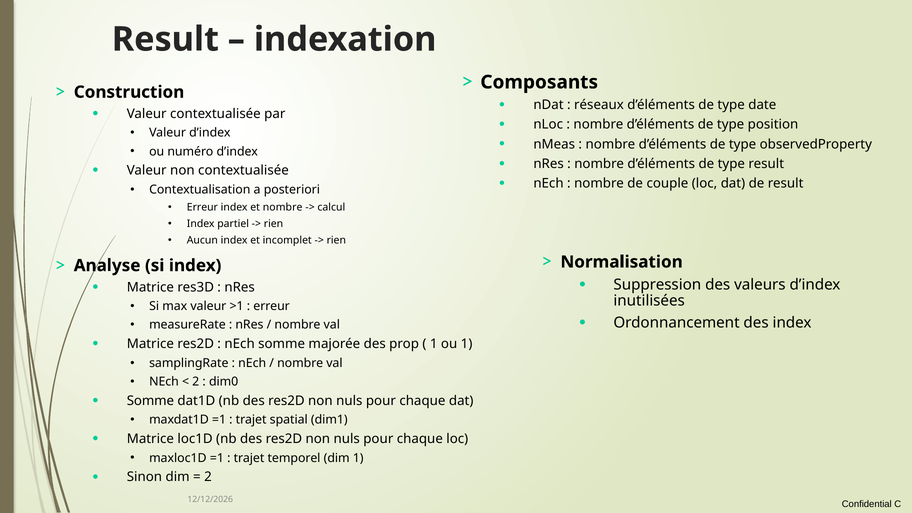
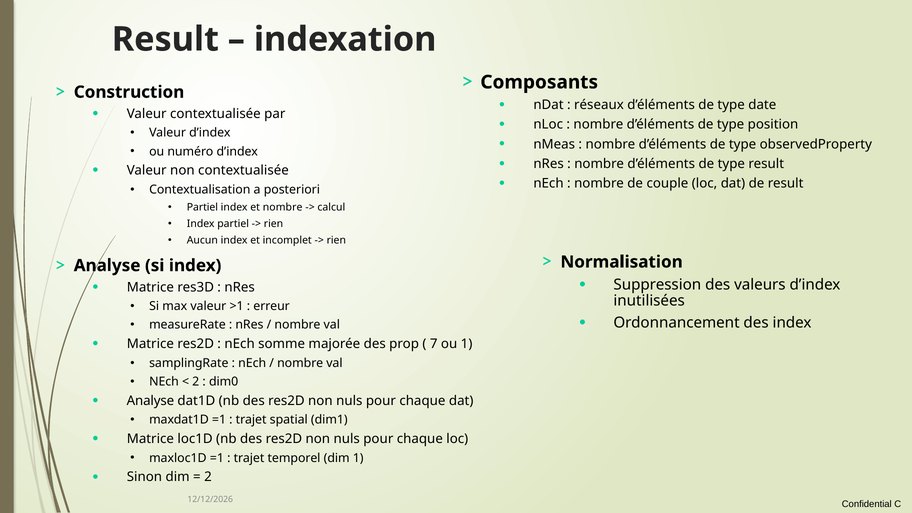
Erreur at (202, 207): Erreur -> Partiel
1 at (434, 344): 1 -> 7
Somme at (150, 401): Somme -> Analyse
